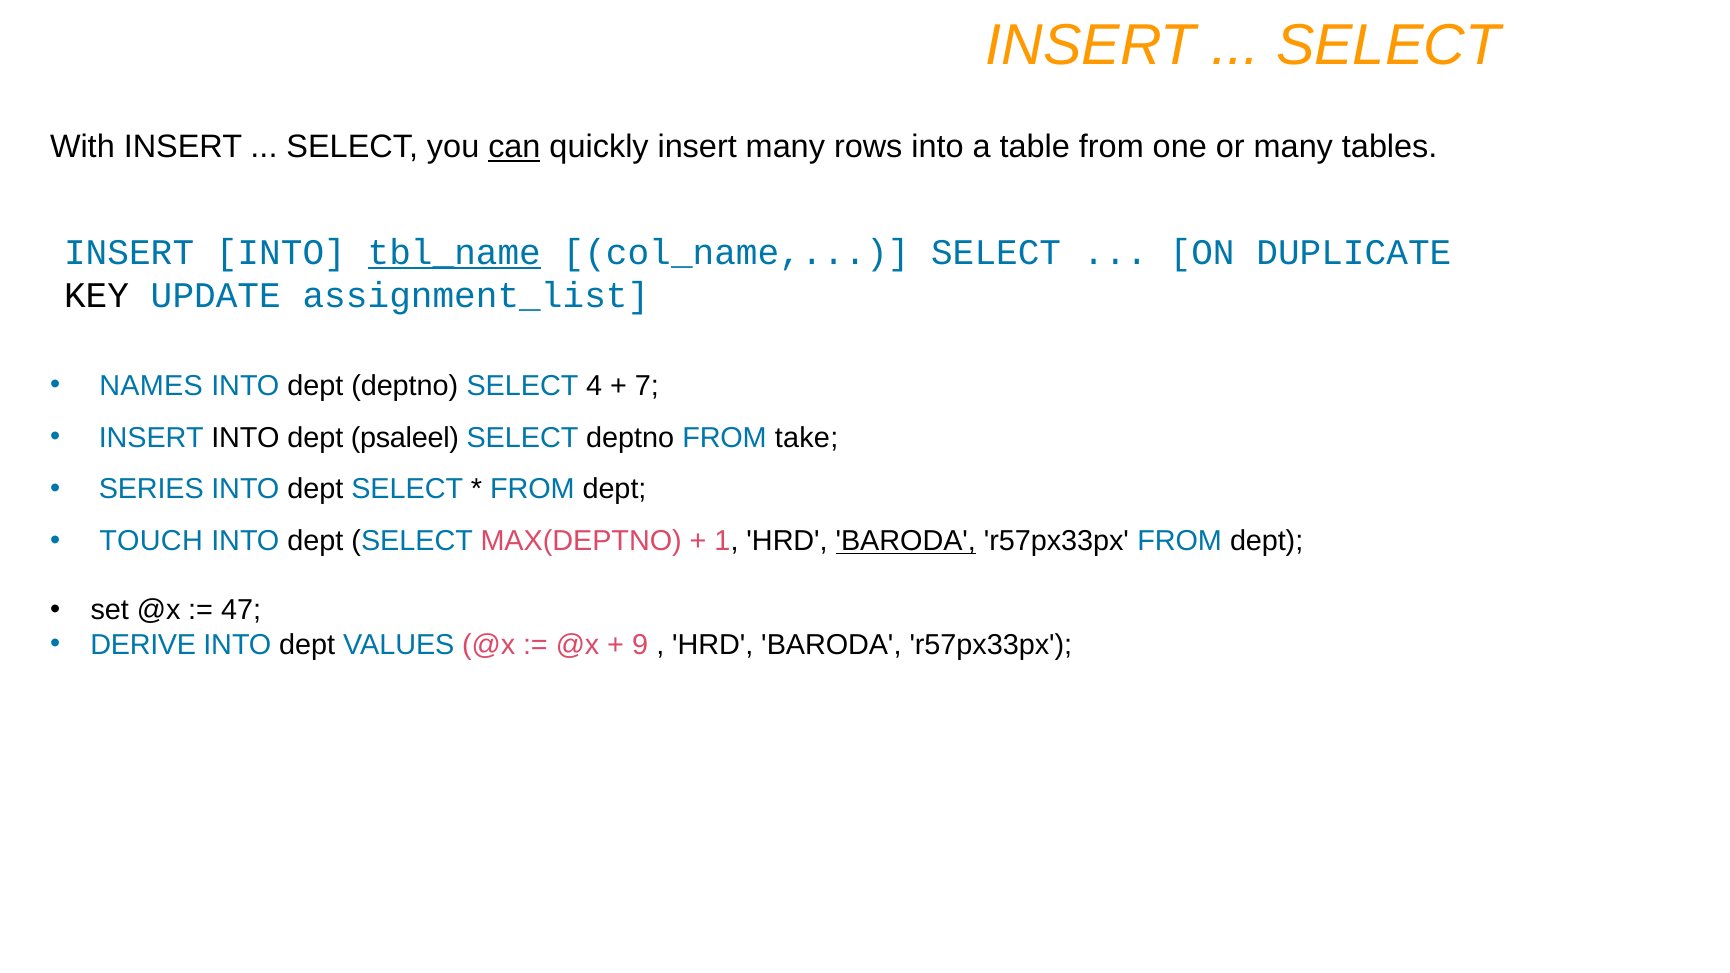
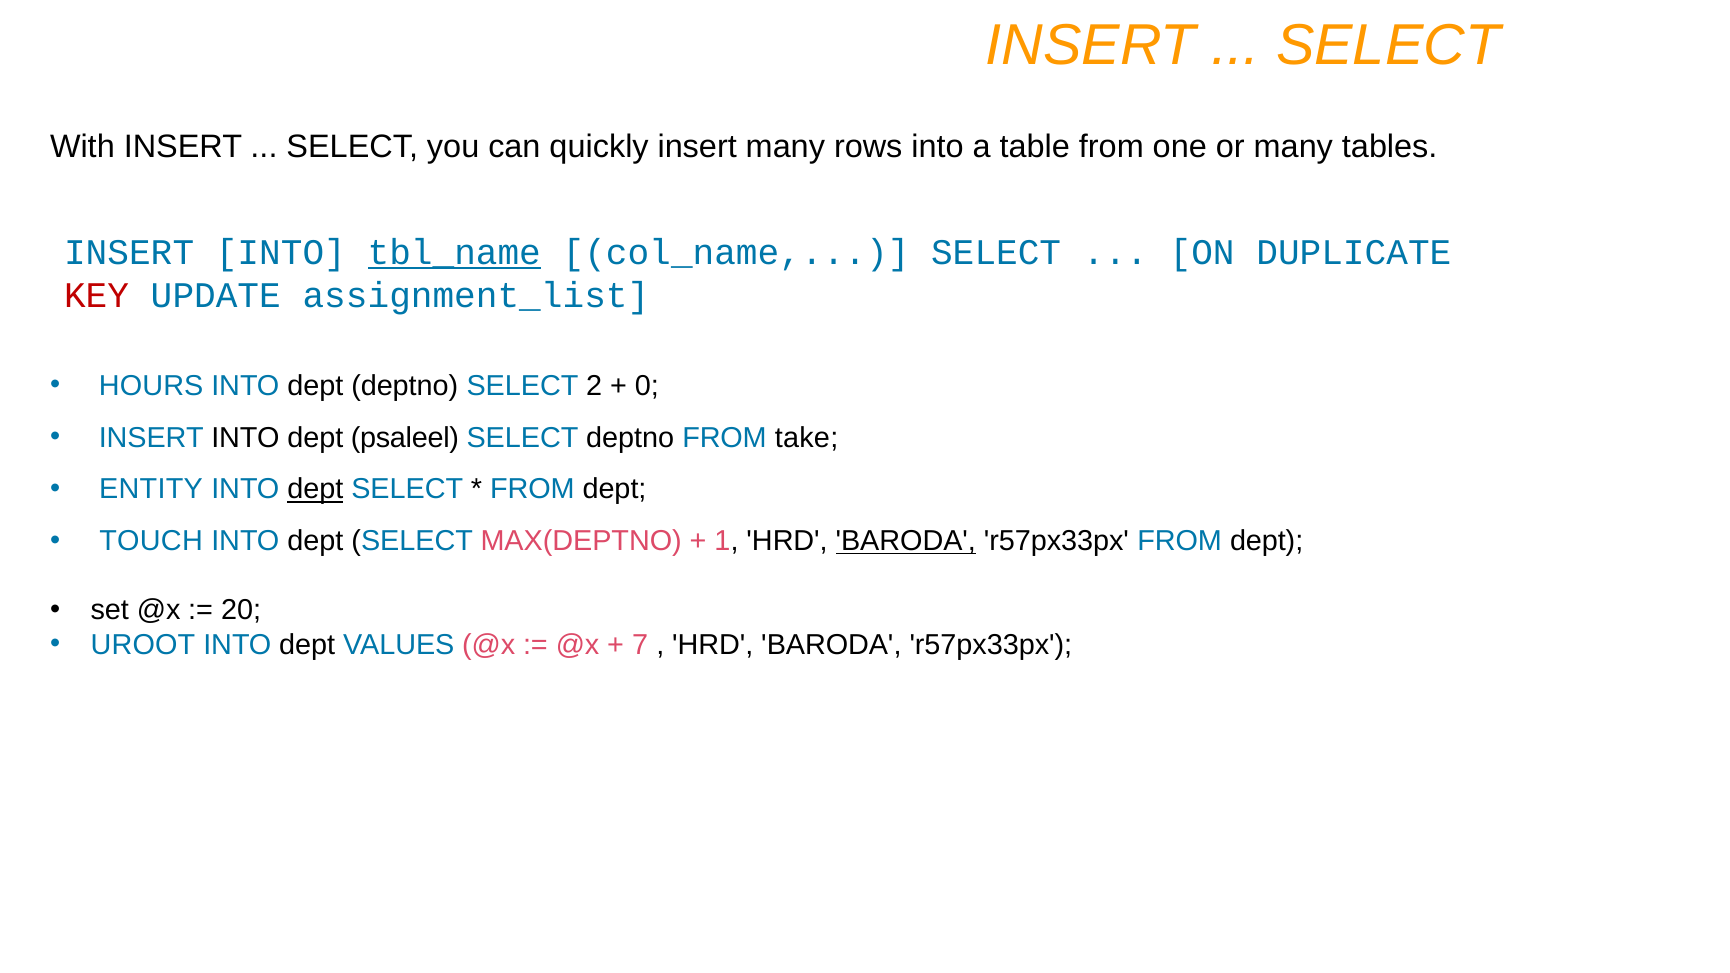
can underline: present -> none
KEY colour: black -> red
NAMES: NAMES -> HOURS
4: 4 -> 2
7: 7 -> 0
SERIES: SERIES -> ENTITY
dept at (315, 489) underline: none -> present
47: 47 -> 20
DERIVE: DERIVE -> UROOT
9: 9 -> 7
